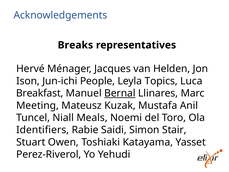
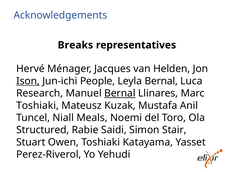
Ison underline: none -> present
Leyla Topics: Topics -> Bernal
Breakfast: Breakfast -> Research
Meeting at (37, 105): Meeting -> Toshiaki
Identifiers: Identifiers -> Structured
